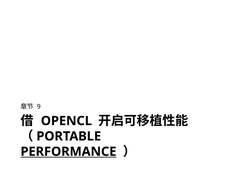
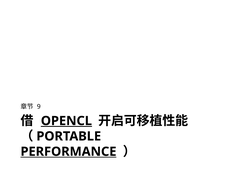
OPENCL underline: none -> present
